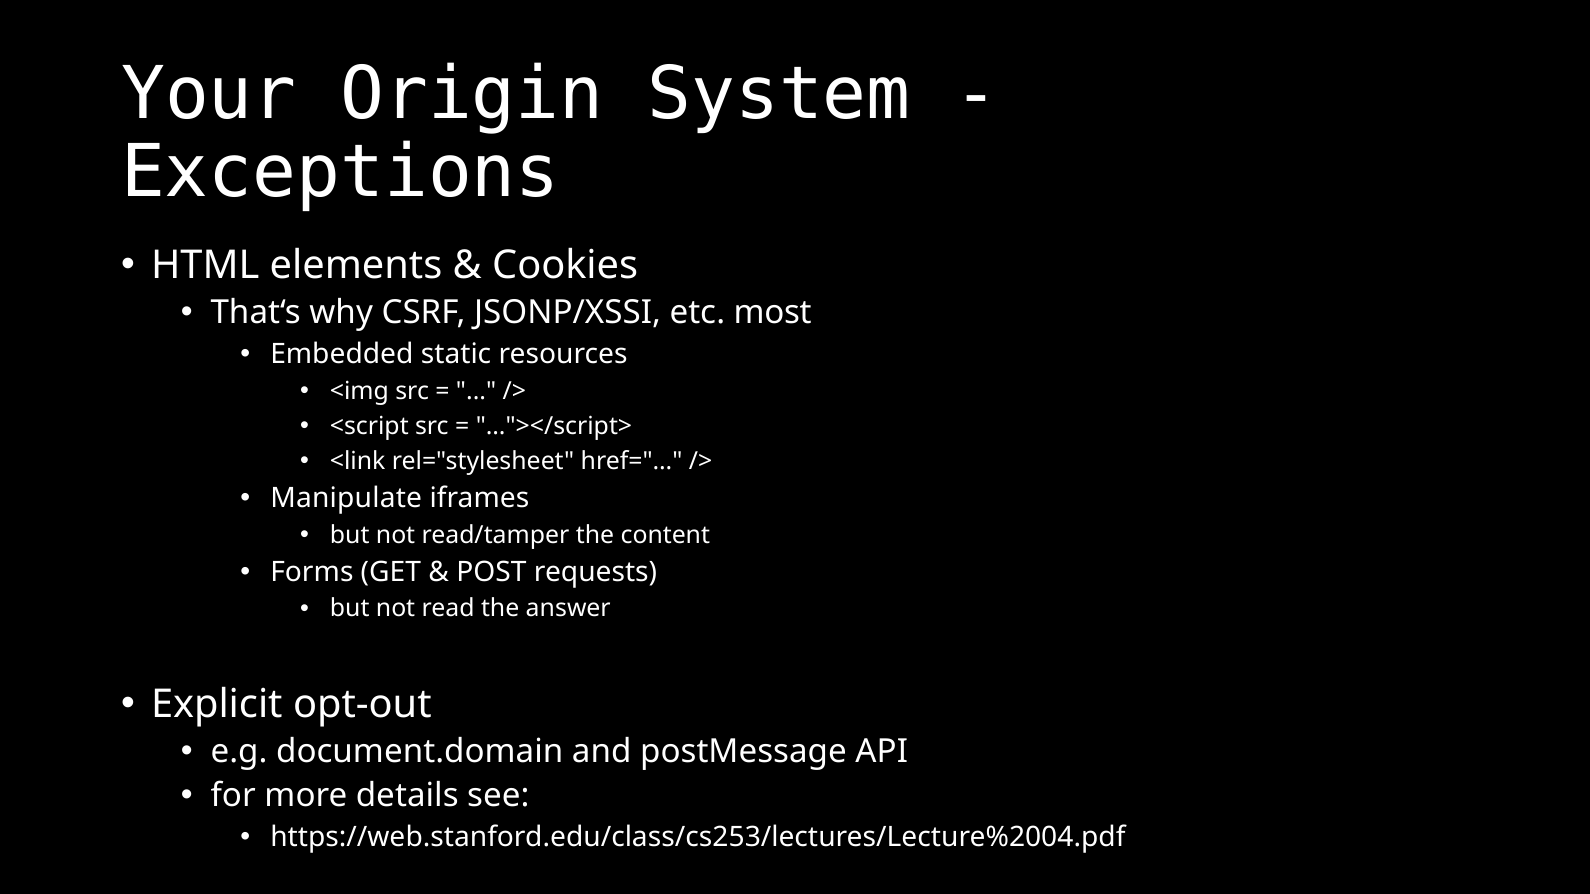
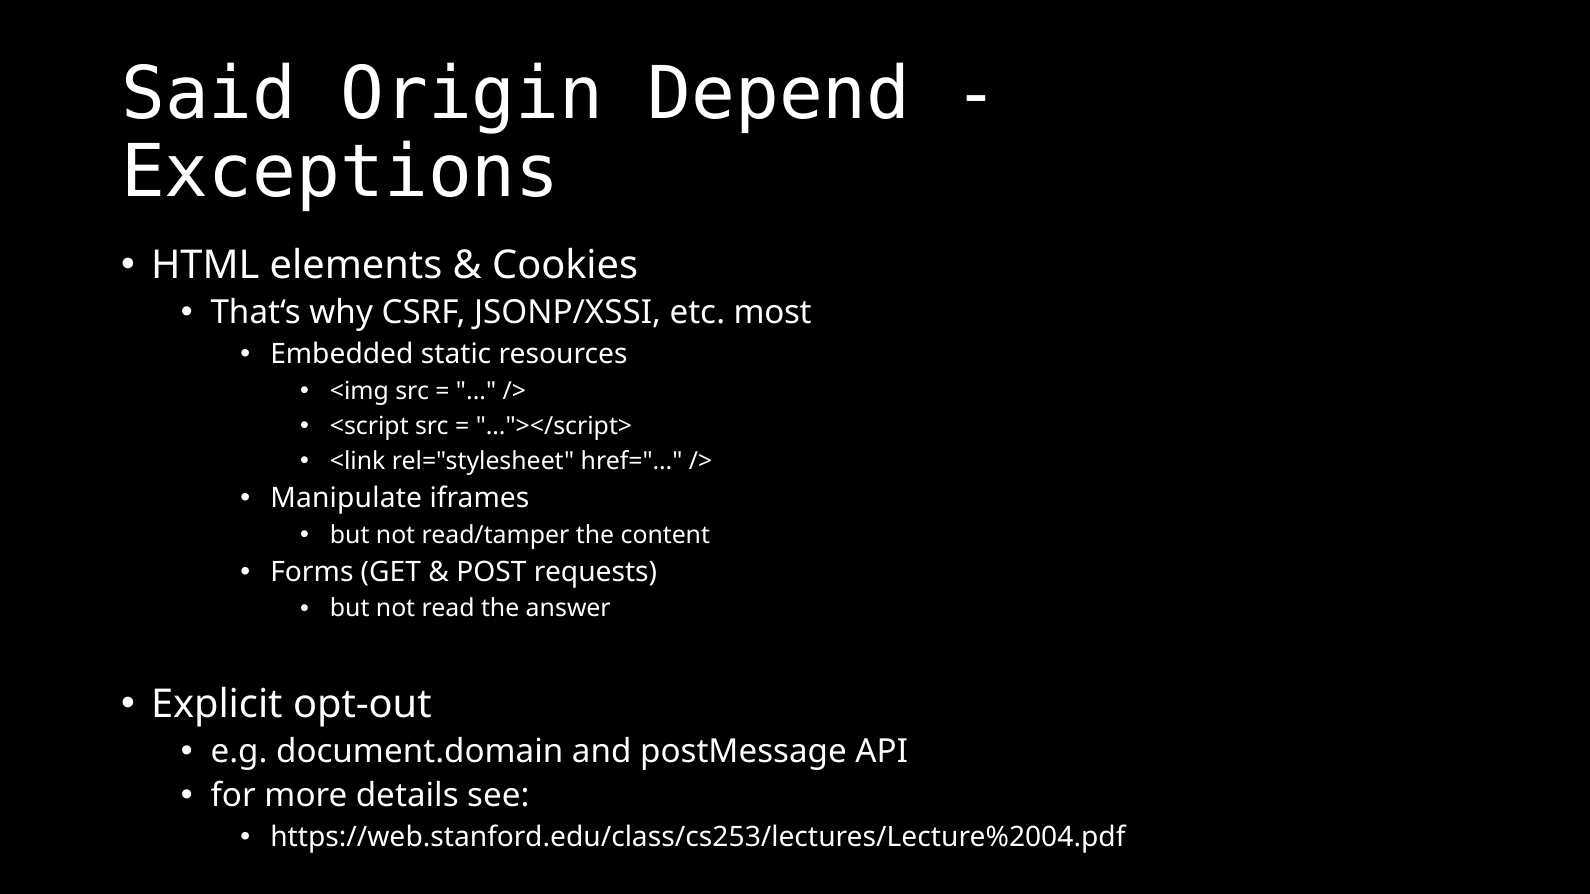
Your: Your -> Said
System: System -> Depend
